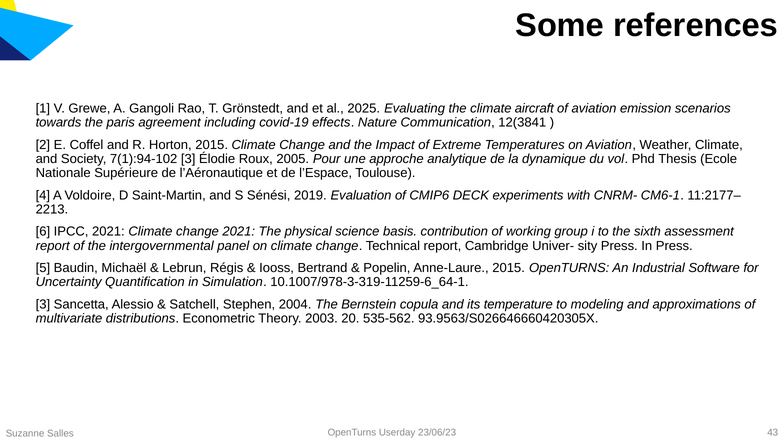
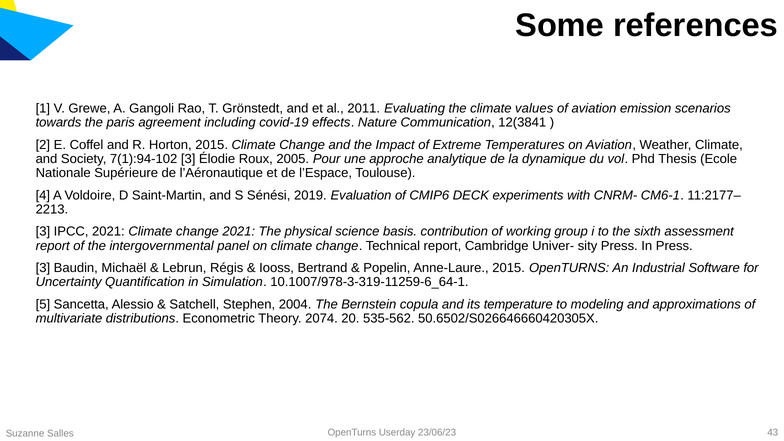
2025: 2025 -> 2011
aircraft: aircraft -> values
6 at (43, 232): 6 -> 3
5 at (43, 268): 5 -> 3
3 at (43, 304): 3 -> 5
2003: 2003 -> 2074
93.9563/S026646660420305X: 93.9563/S026646660420305X -> 50.6502/S026646660420305X
